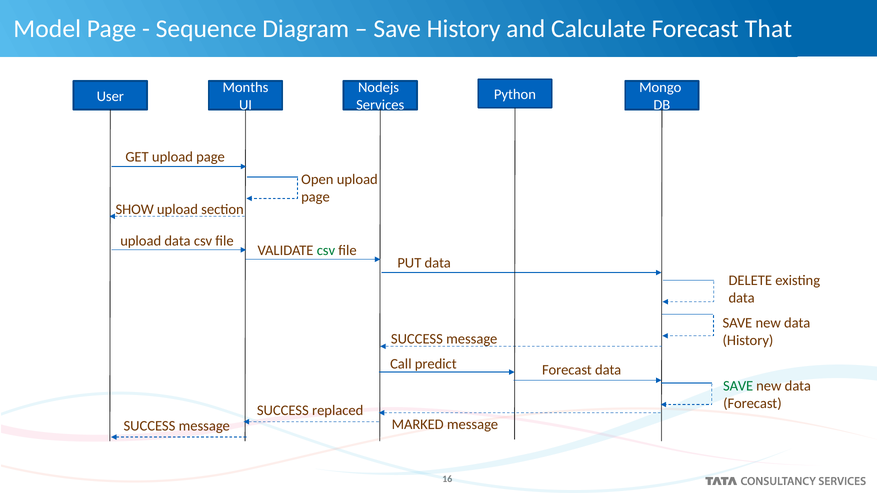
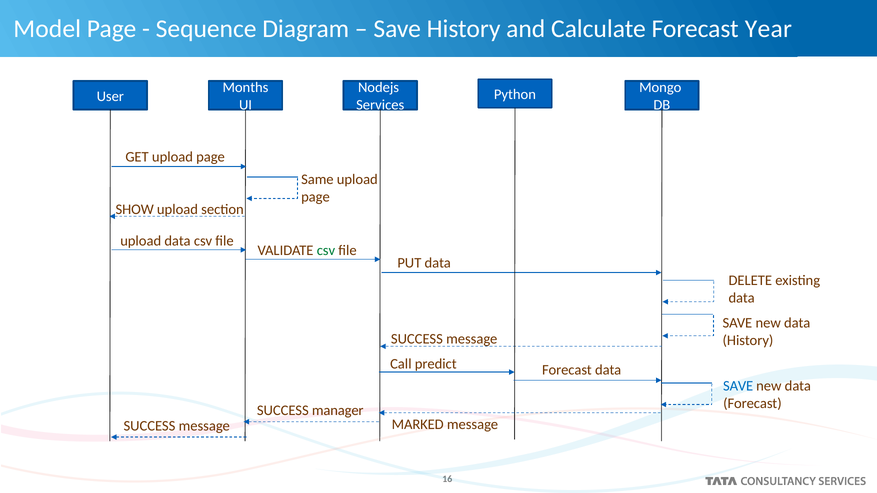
That: That -> Year
Open: Open -> Same
SAVE at (738, 386) colour: green -> blue
replaced: replaced -> manager
